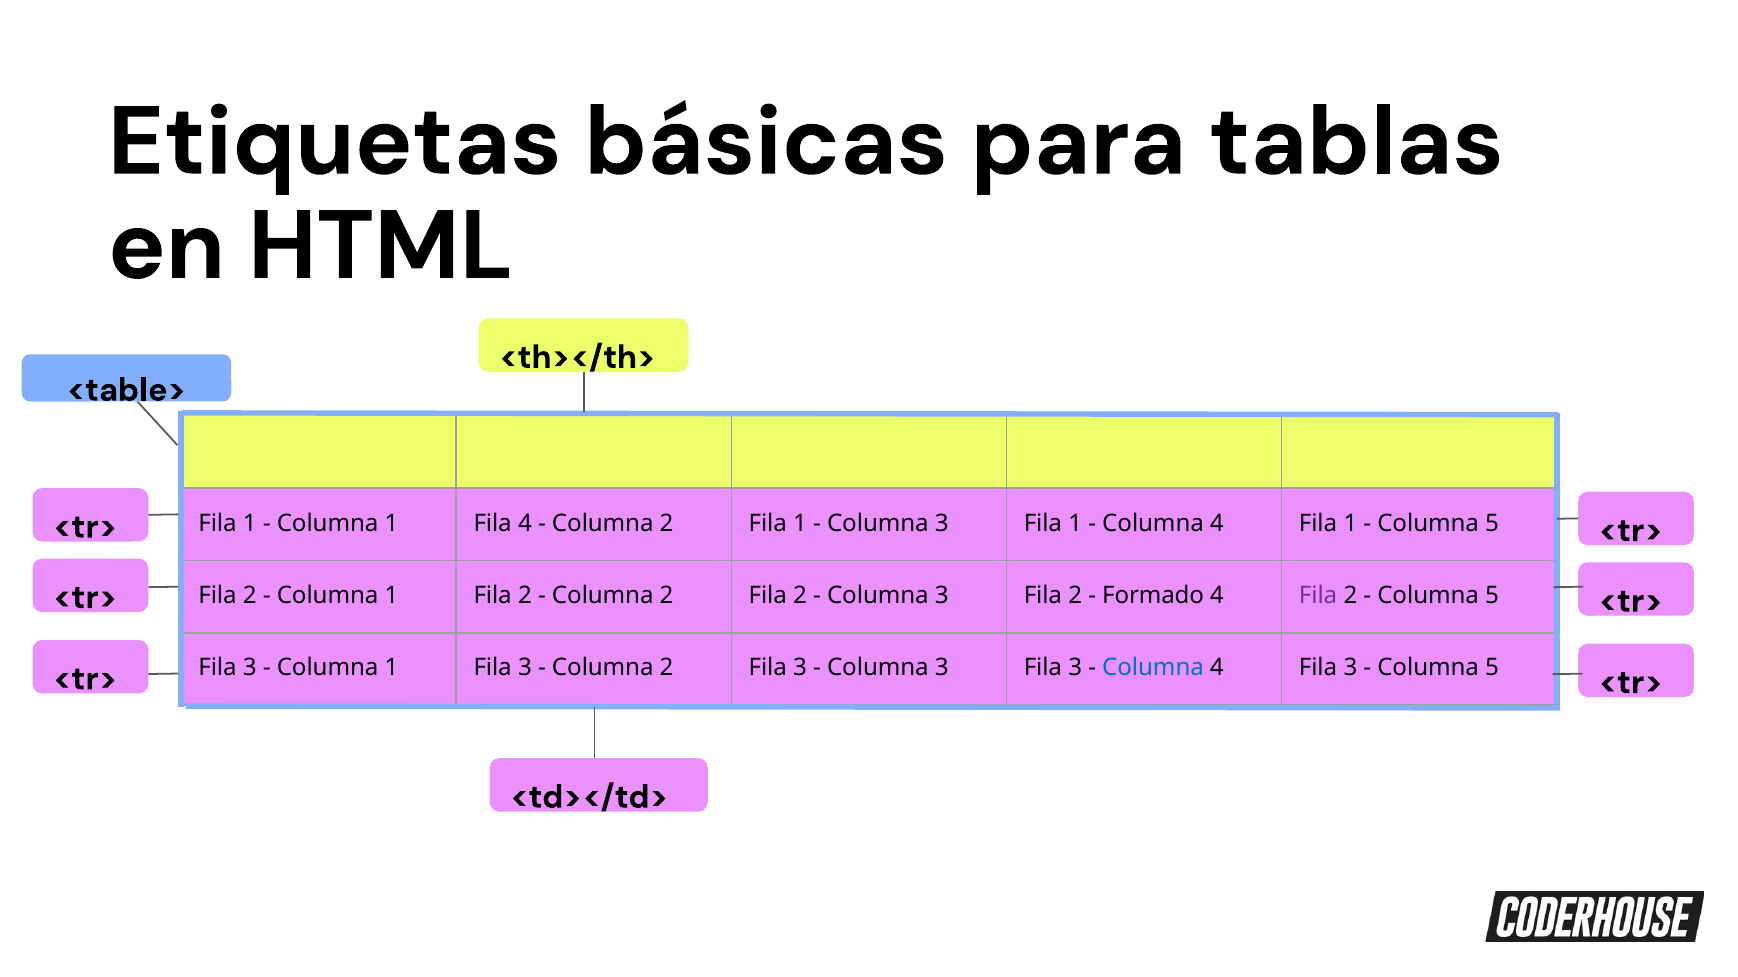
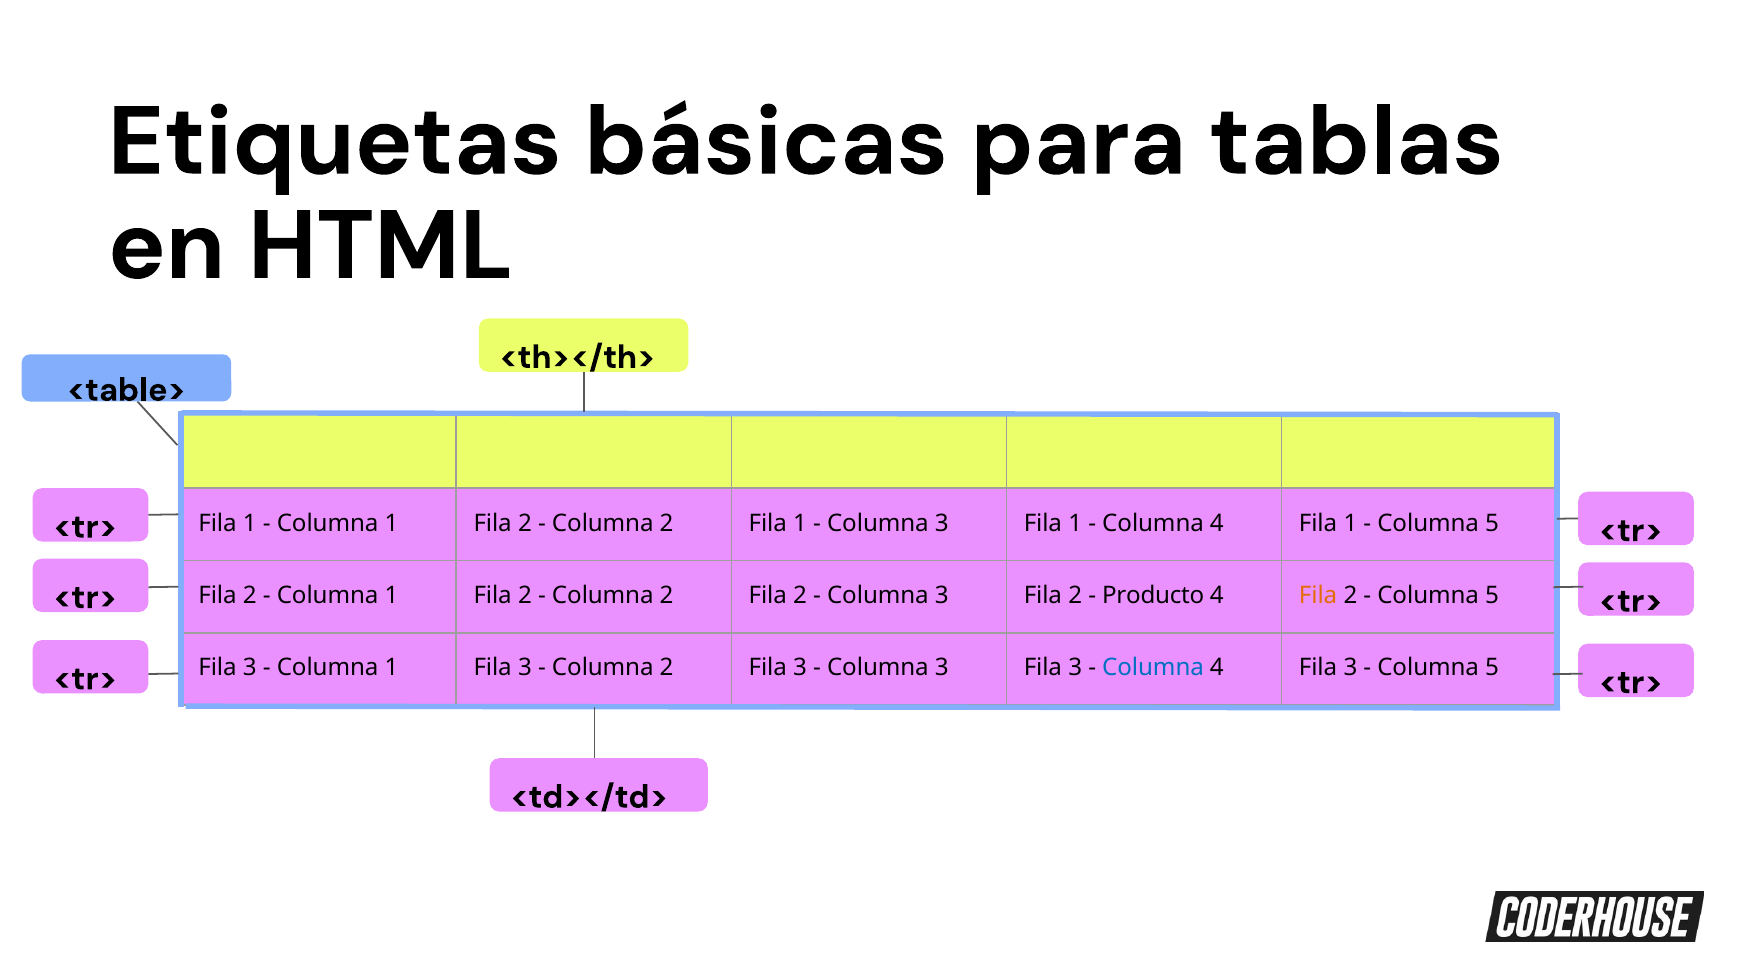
4 at (525, 524): 4 -> 2
Formado: Formado -> Producto
Fila at (1318, 596) colour: purple -> orange
